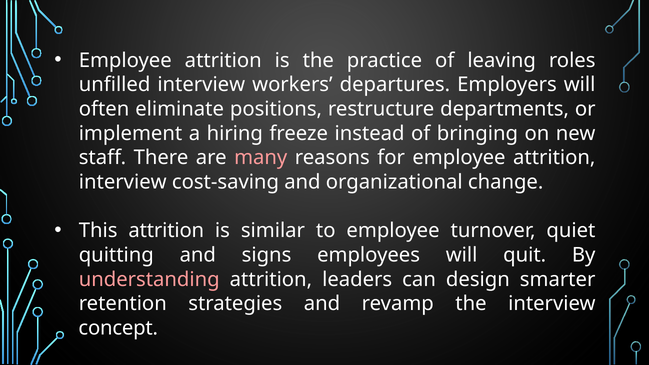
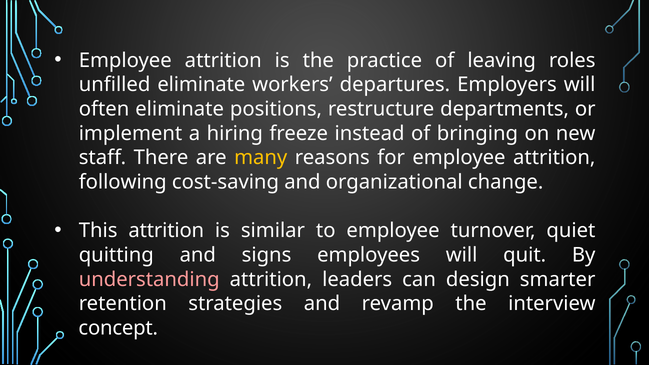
unfilled interview: interview -> eliminate
many colour: pink -> yellow
interview at (123, 182): interview -> following
